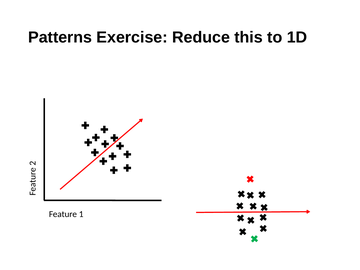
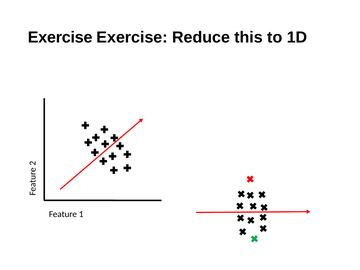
Patterns at (60, 37): Patterns -> Exercise
